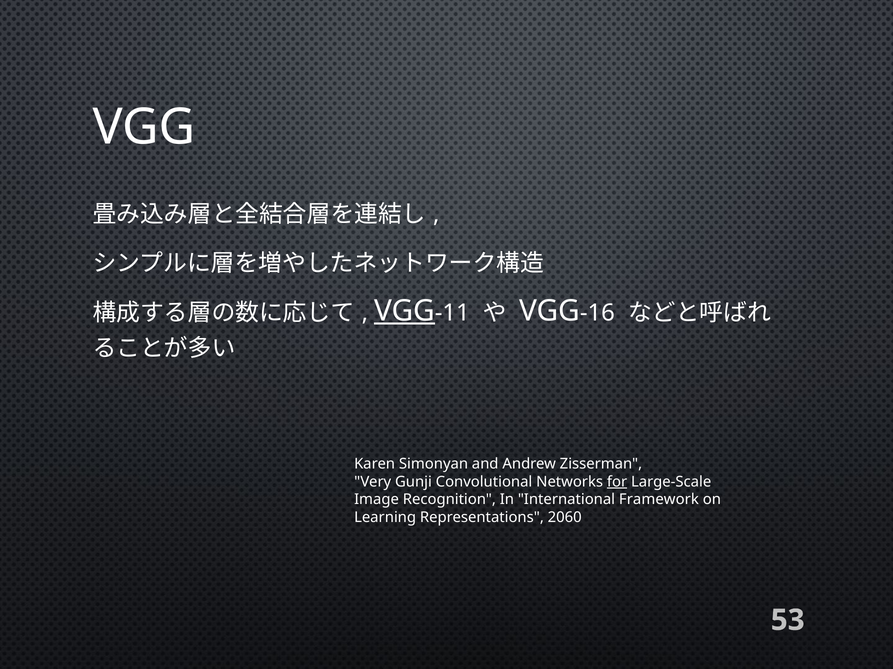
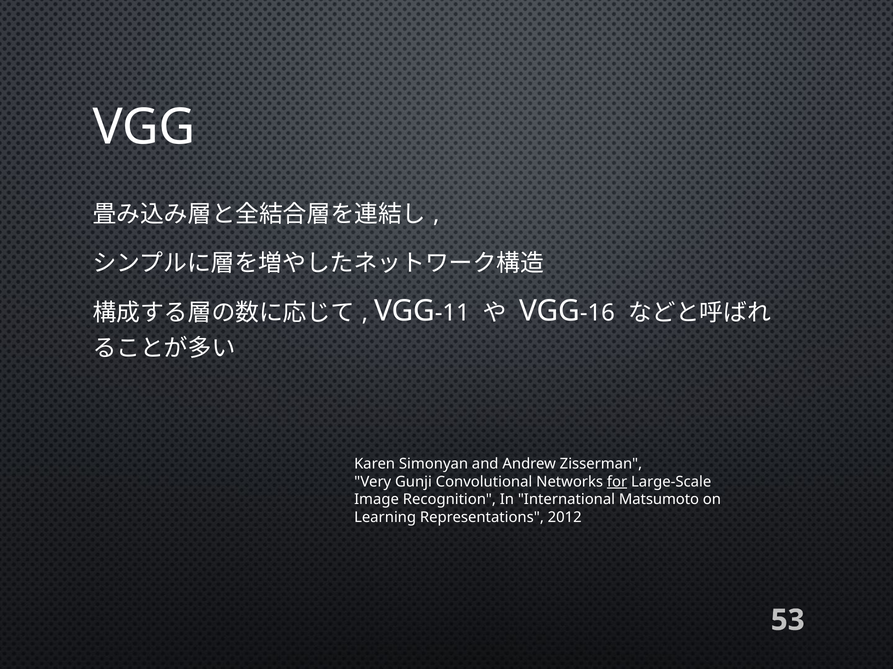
VGG at (404, 311) underline: present -> none
Framework: Framework -> Matsumoto
2060: 2060 -> 2012
